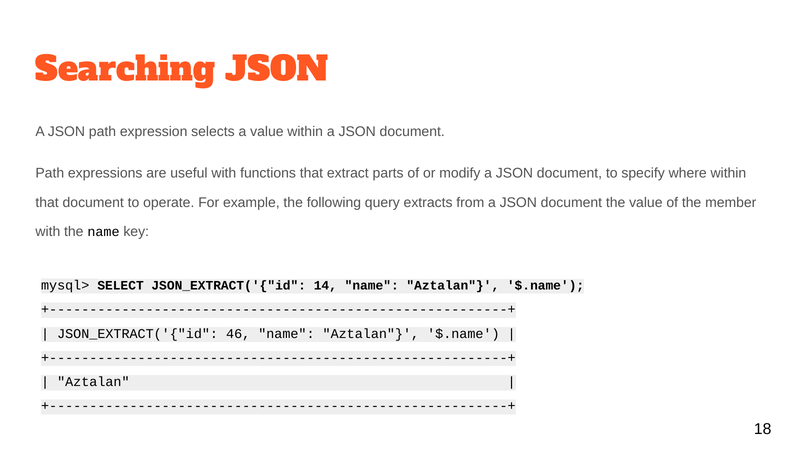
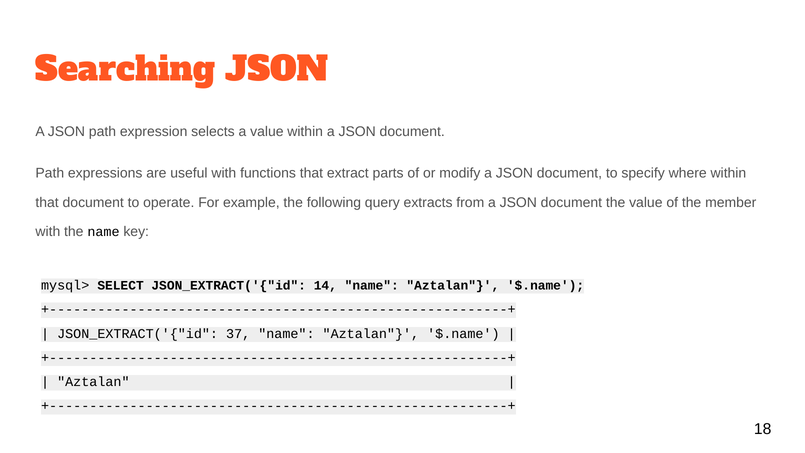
46: 46 -> 37
